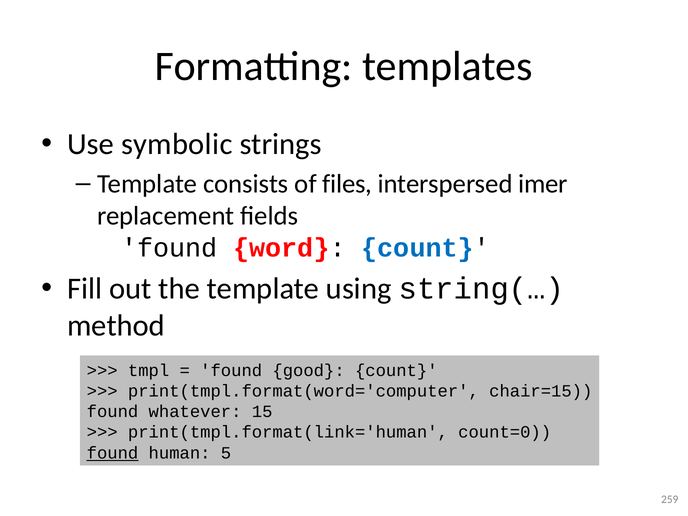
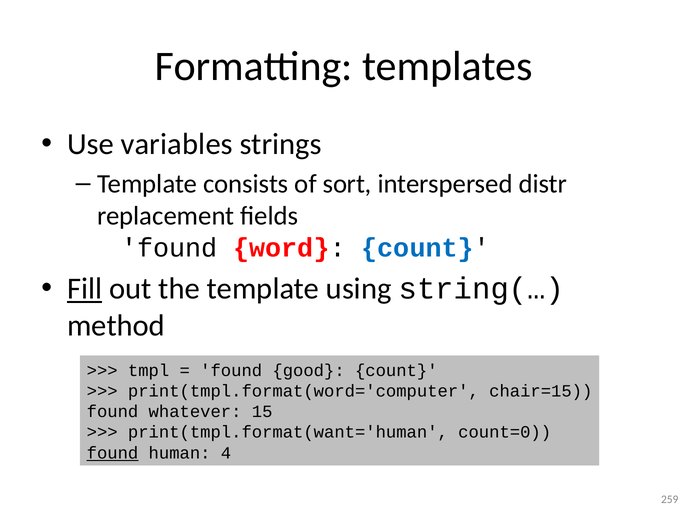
symbolic: symbolic -> variables
files: files -> sort
imer: imer -> distr
Fill underline: none -> present
print(tmpl.format(link='human: print(tmpl.format(link='human -> print(tmpl.format(want='human
5: 5 -> 4
